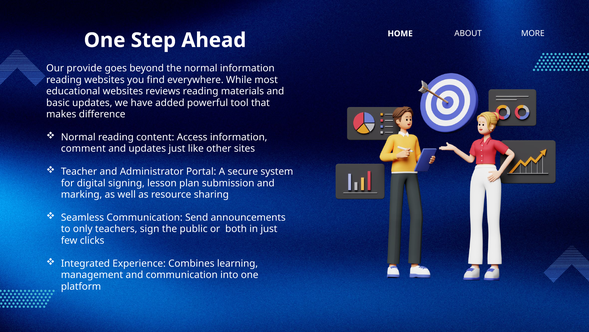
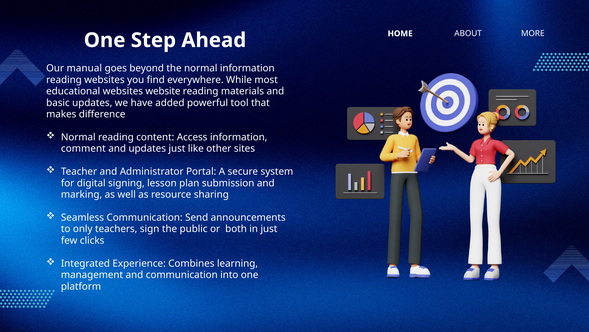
provide: provide -> manual
reviews: reviews -> website
